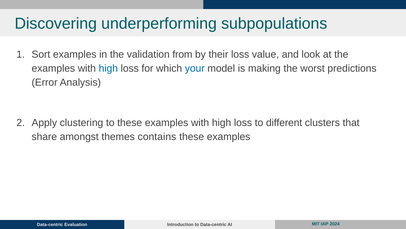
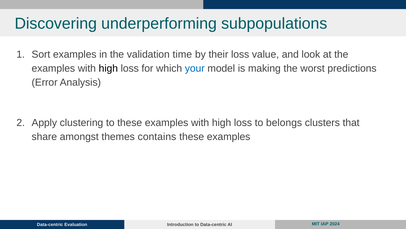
from: from -> time
high at (108, 68) colour: blue -> black
different: different -> belongs
